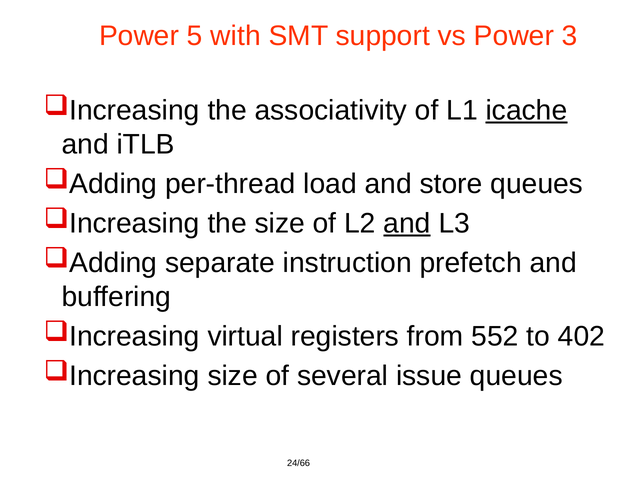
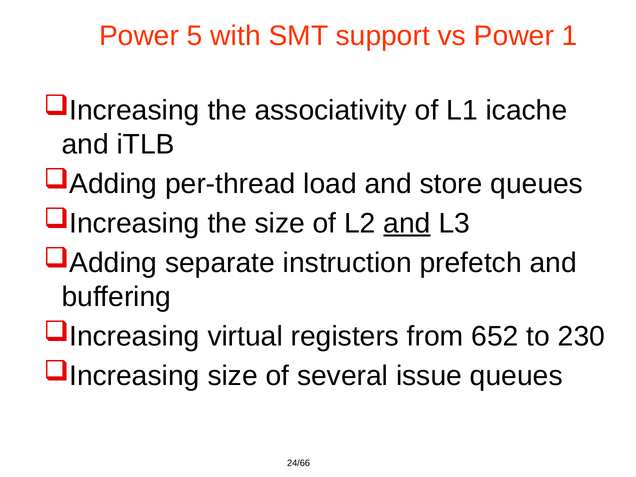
3: 3 -> 1
icache underline: present -> none
552: 552 -> 652
402: 402 -> 230
